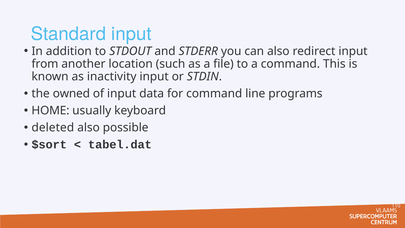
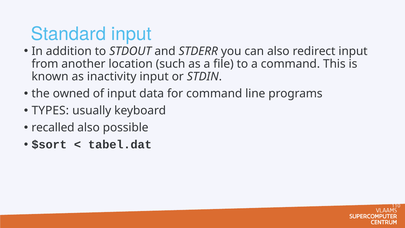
HOME: HOME -> TYPES
deleted: deleted -> recalled
